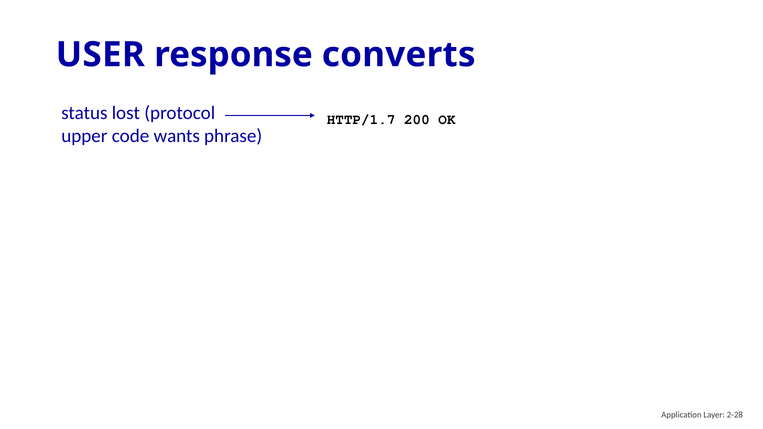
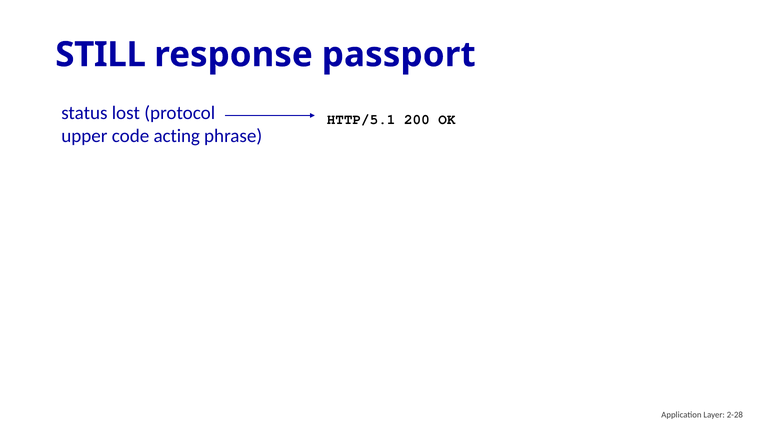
USER: USER -> STILL
converts: converts -> passport
HTTP/1.7: HTTP/1.7 -> HTTP/5.1
wants: wants -> acting
